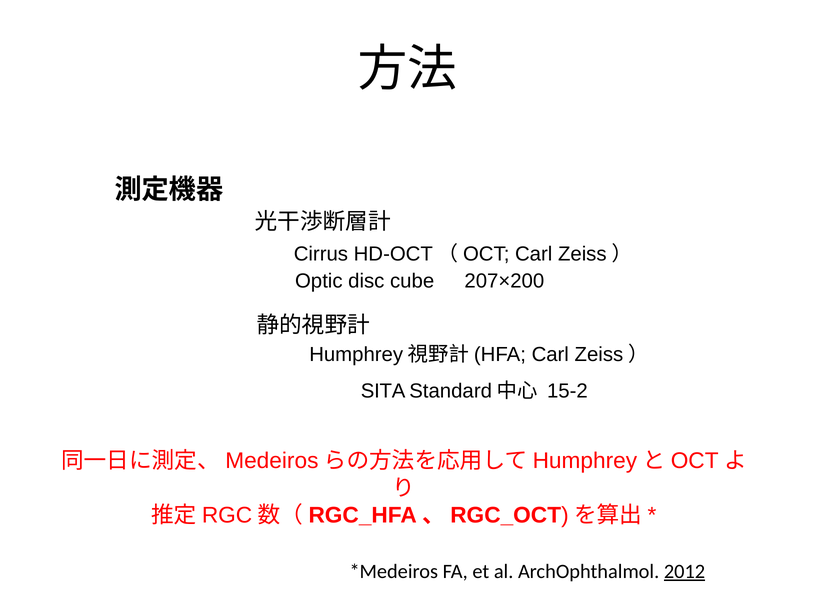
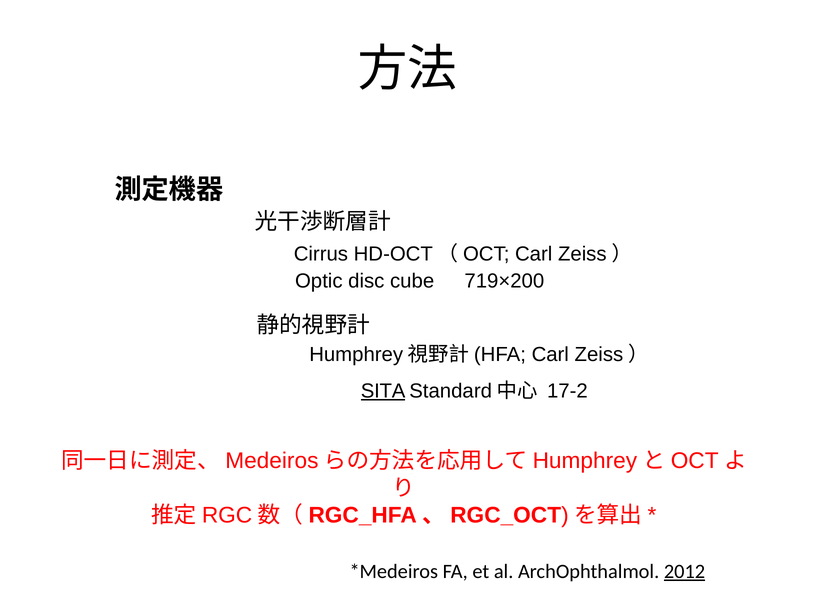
207×200: 207×200 -> 719×200
SITA underline: none -> present
15-2: 15-2 -> 17-2
